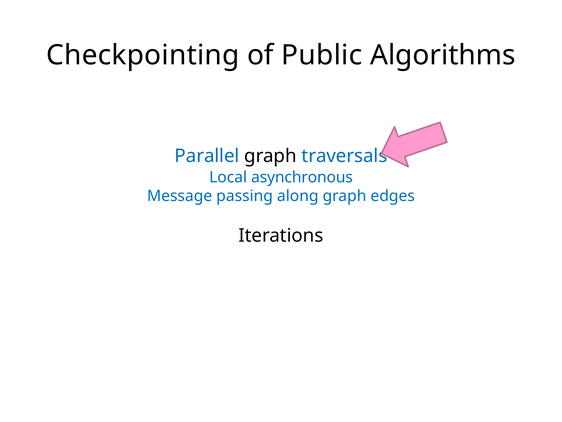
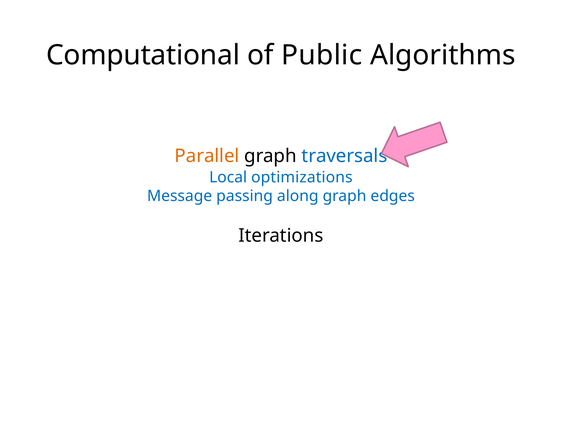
Checkpointing: Checkpointing -> Computational
Parallel colour: blue -> orange
asynchronous: asynchronous -> optimizations
